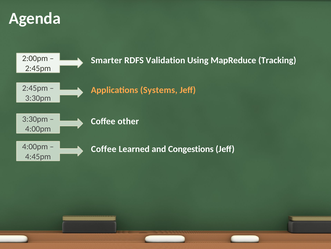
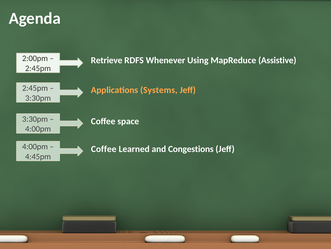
Smarter: Smarter -> Retrieve
Validation: Validation -> Whenever
Tracking: Tracking -> Assistive
other: other -> space
